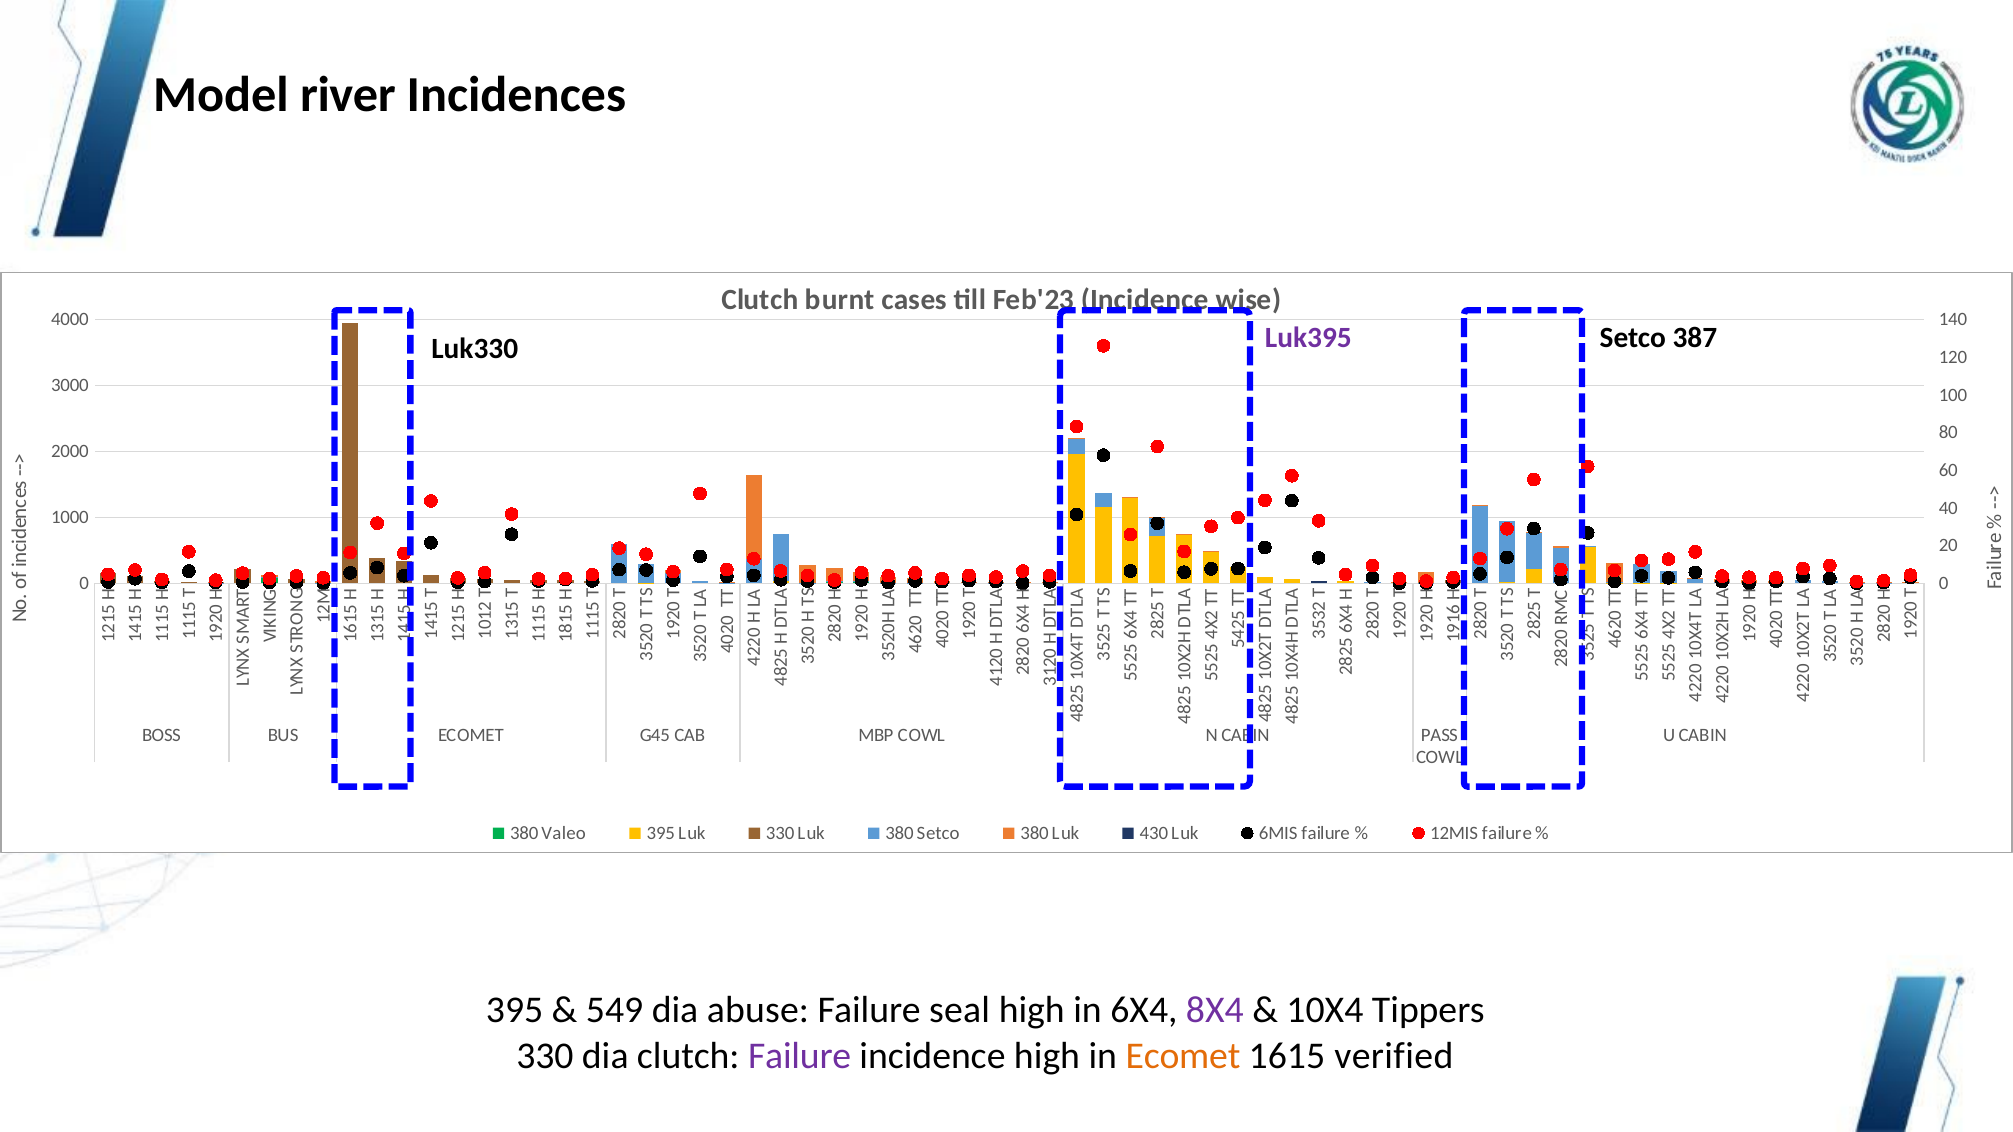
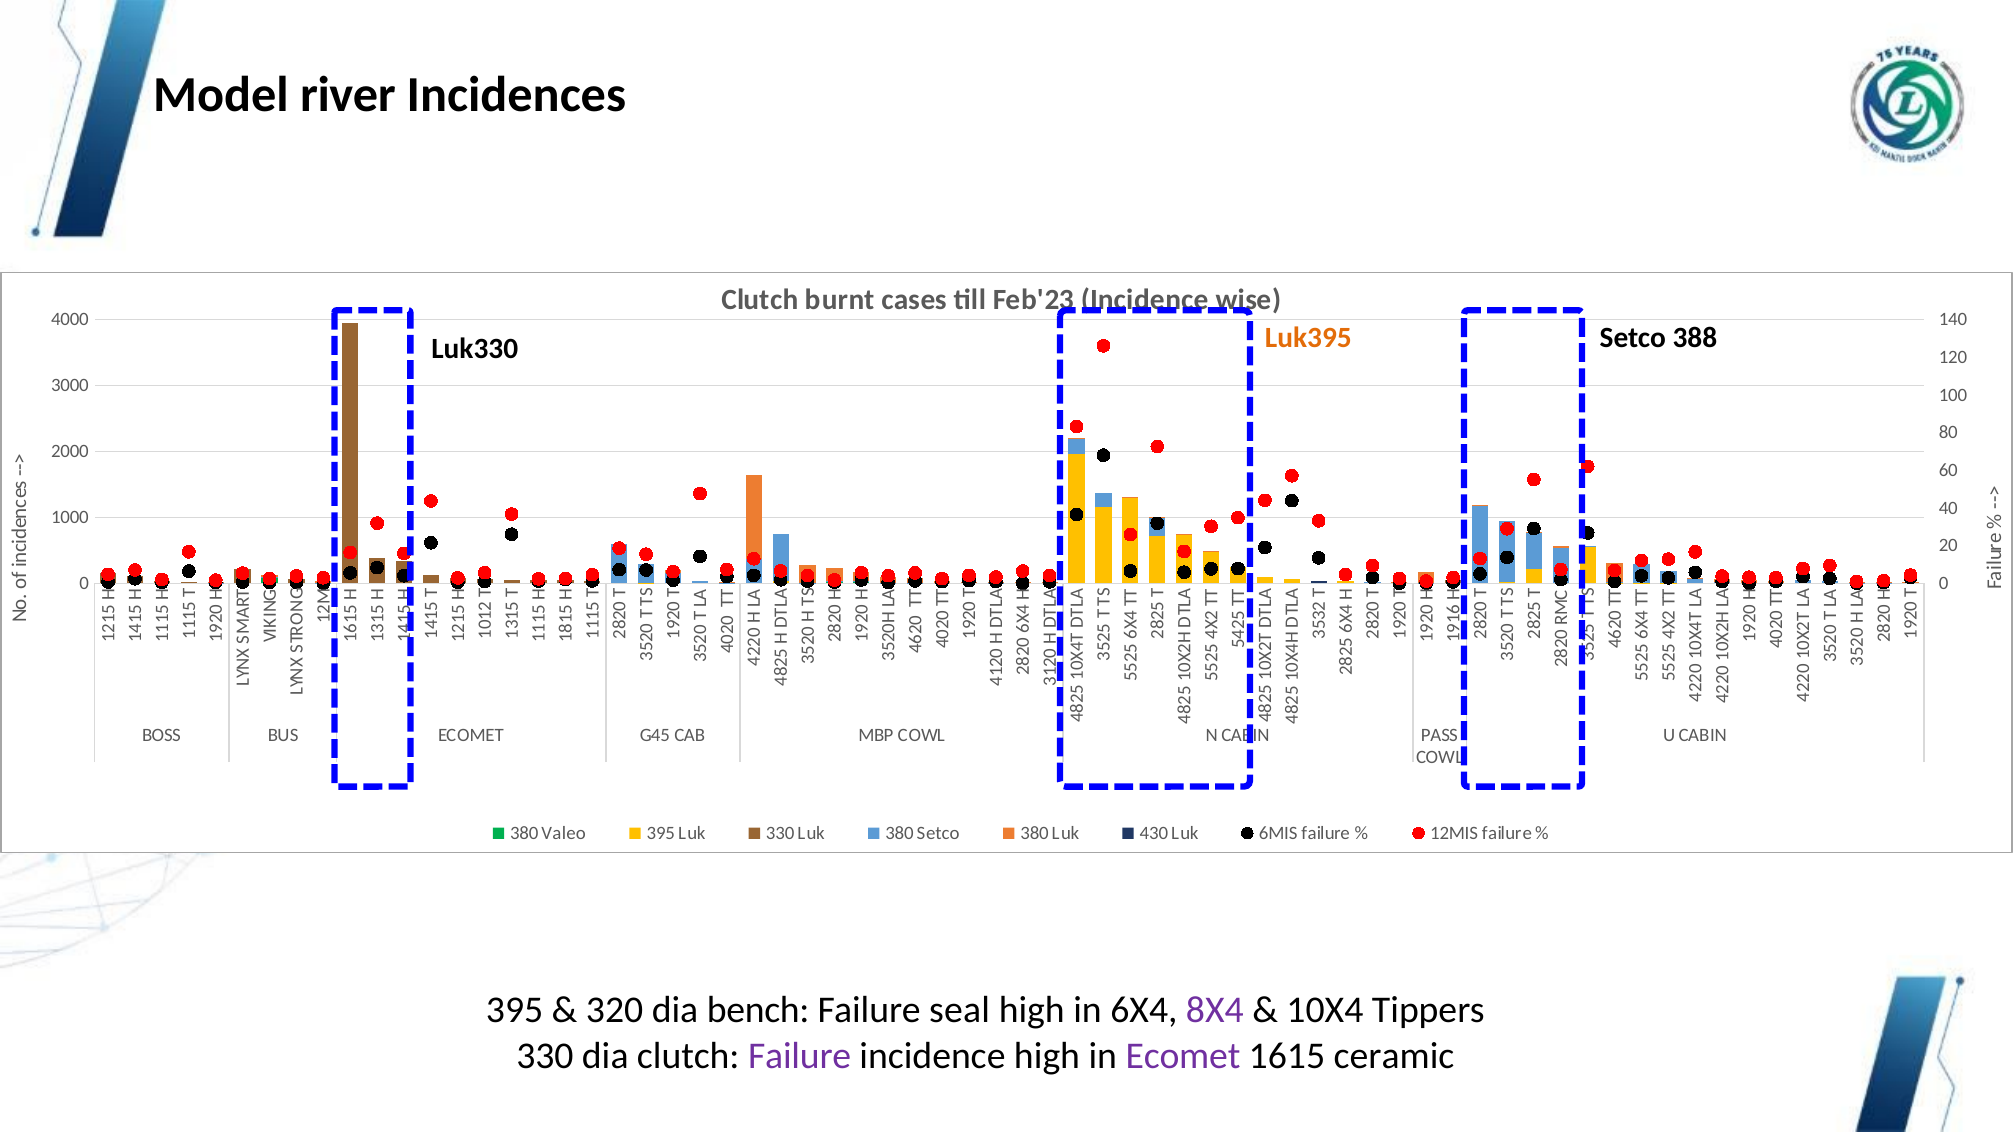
Luk395 colour: purple -> orange
387: 387 -> 388
549: 549 -> 320
abuse: abuse -> bench
Ecomet at (1183, 1056) colour: orange -> purple
verified: verified -> ceramic
